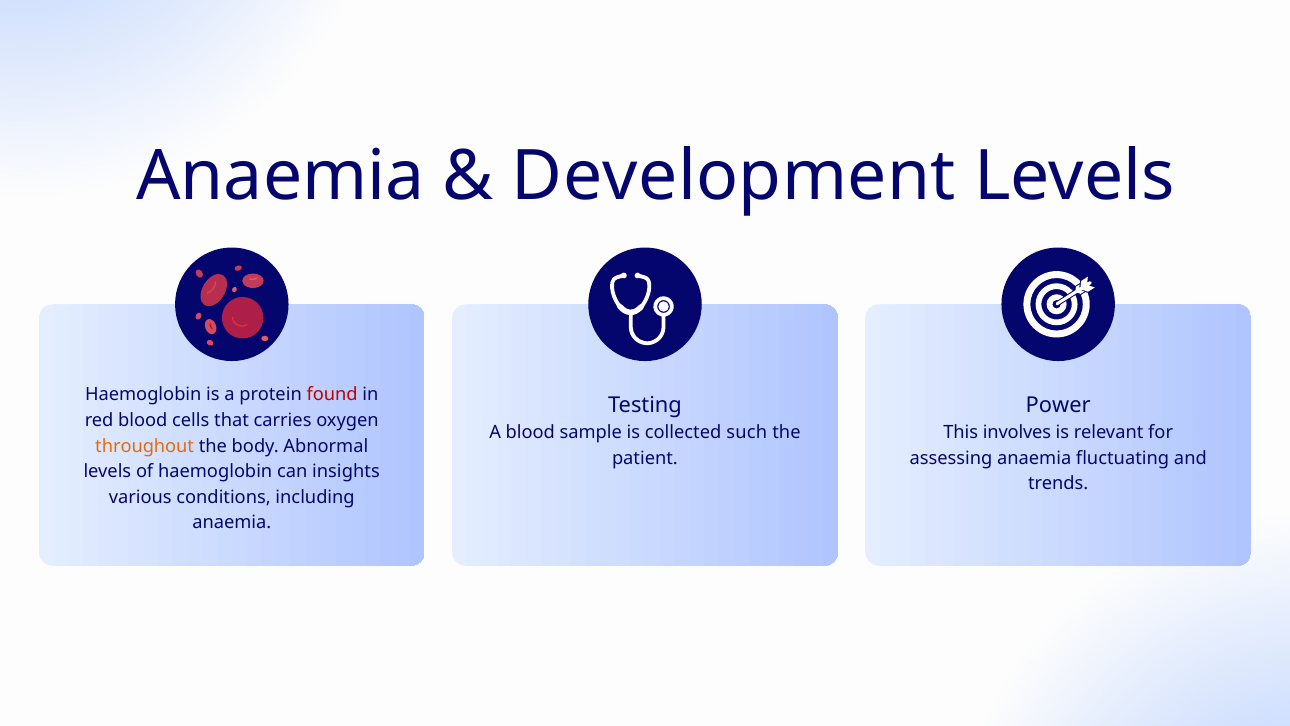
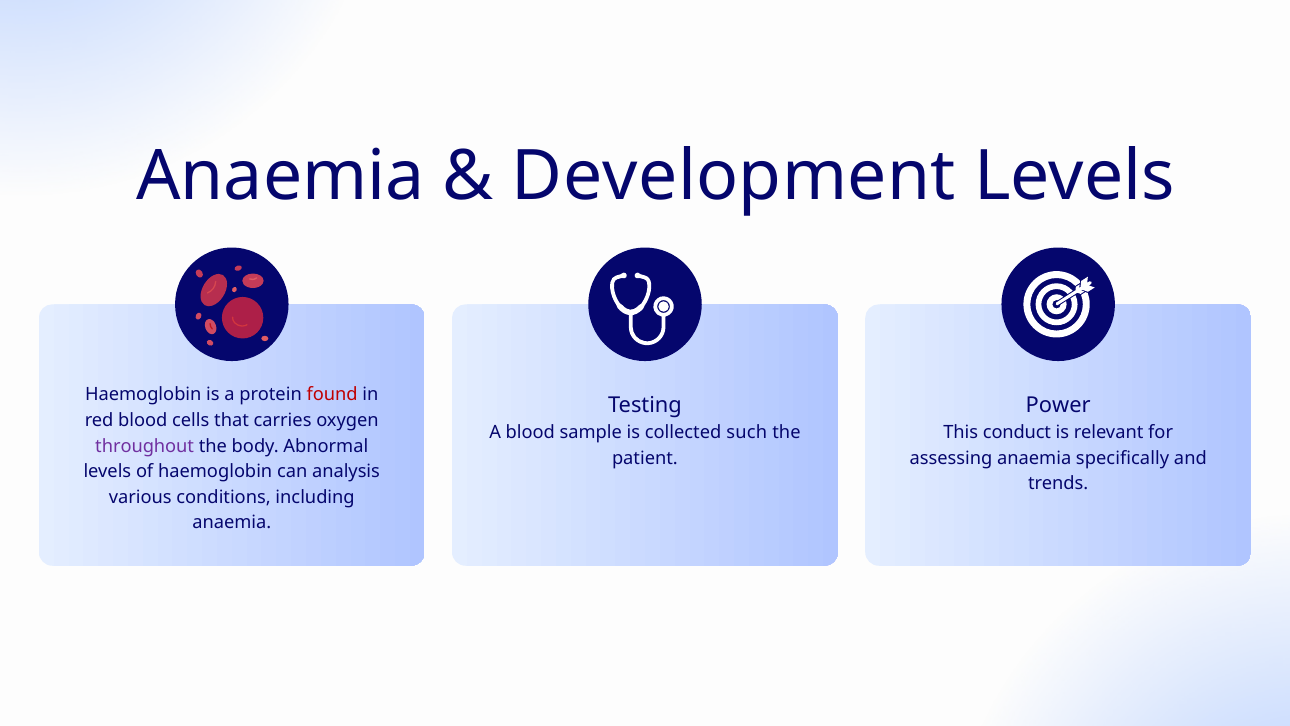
involves: involves -> conduct
throughout colour: orange -> purple
fluctuating: fluctuating -> specifically
insights: insights -> analysis
